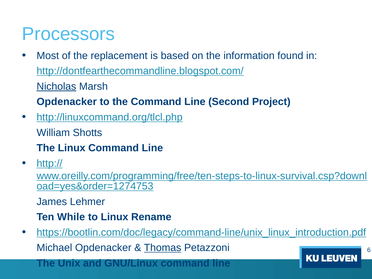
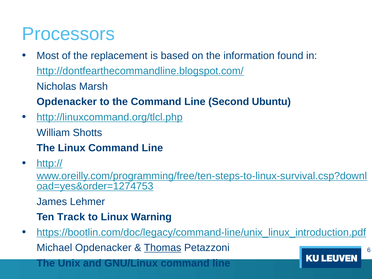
Nicholas underline: present -> none
Project: Project -> Ubuntu
While: While -> Track
Rename: Rename -> Warning
